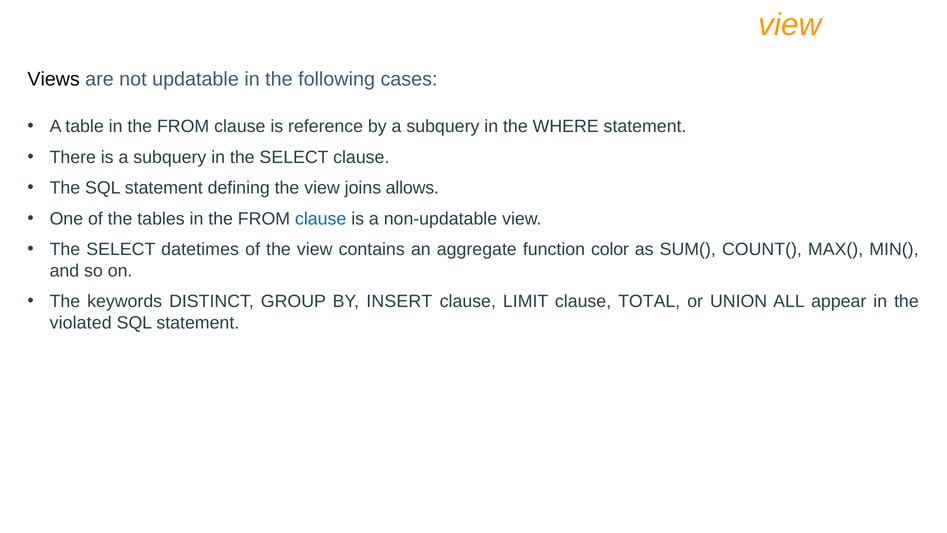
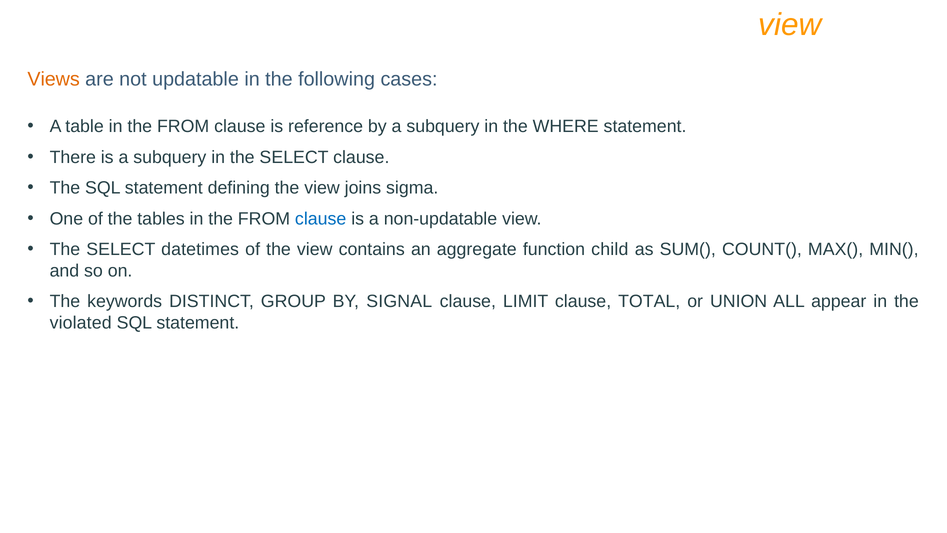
Views colour: black -> orange
allows: allows -> sigma
color: color -> child
INSERT: INSERT -> SIGNAL
